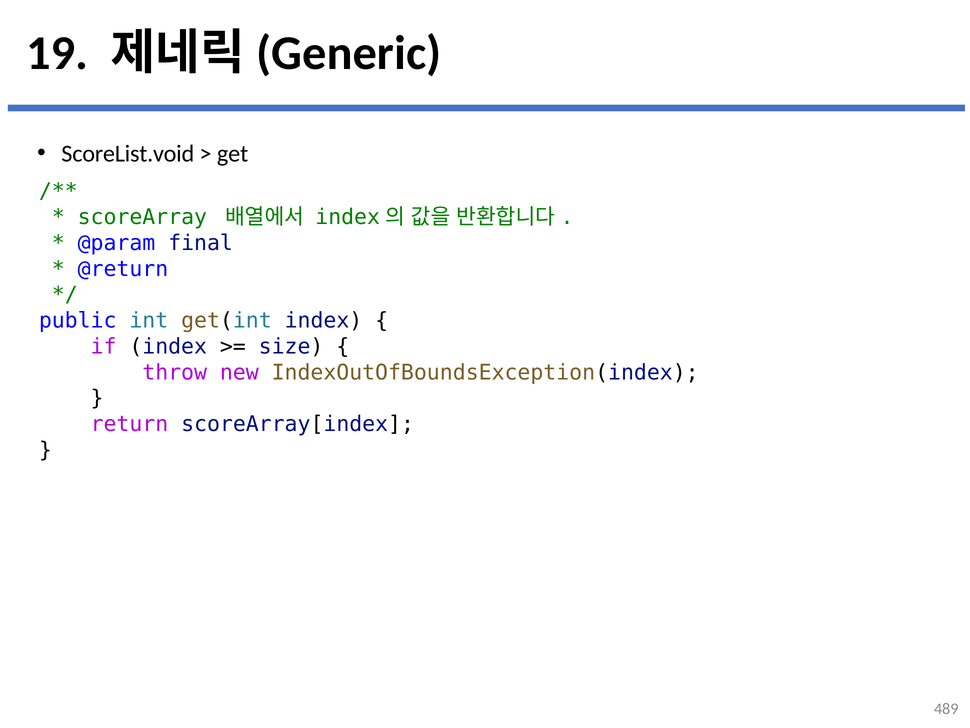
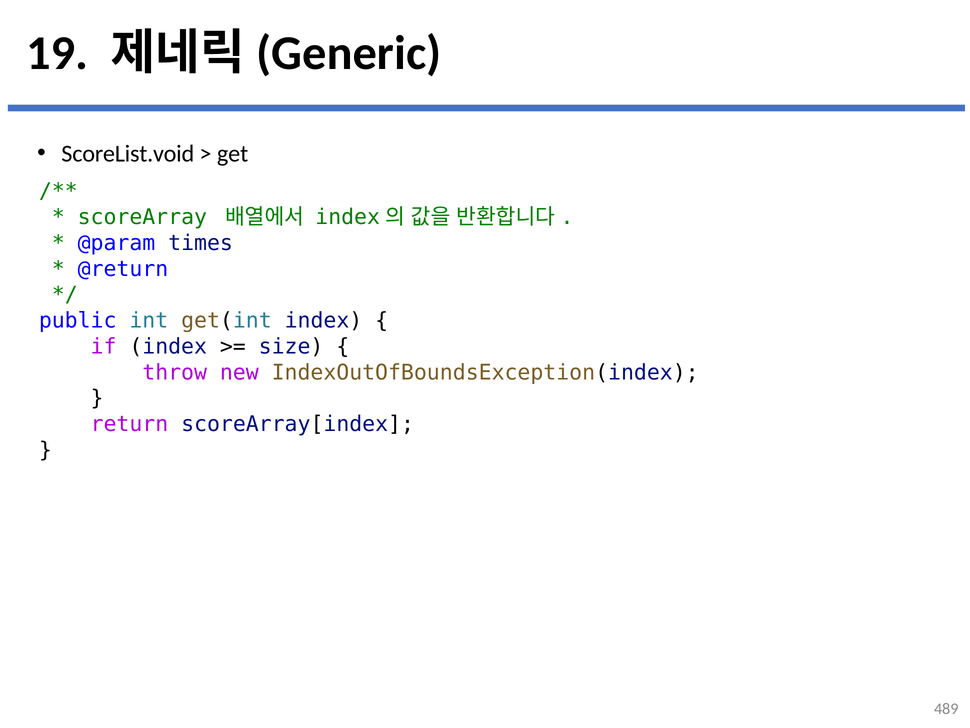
final: final -> times
